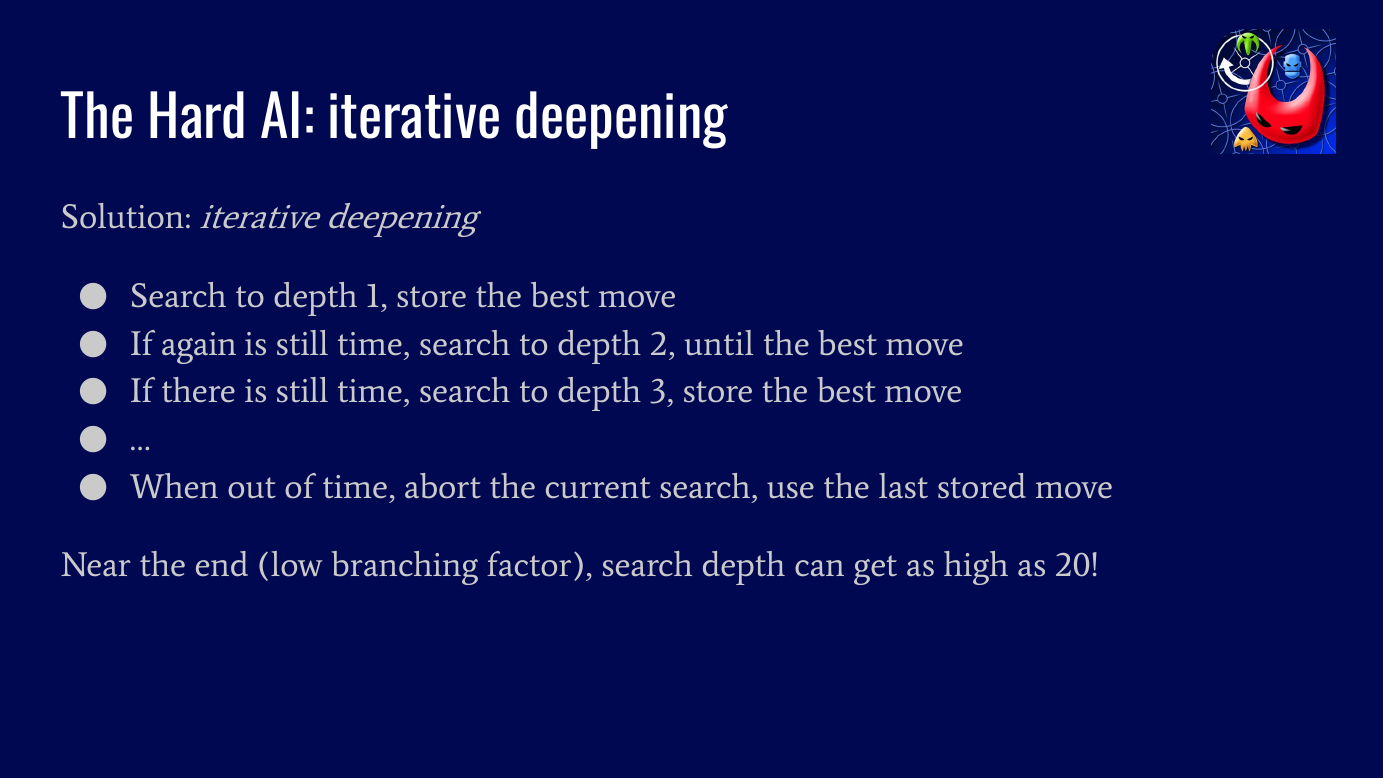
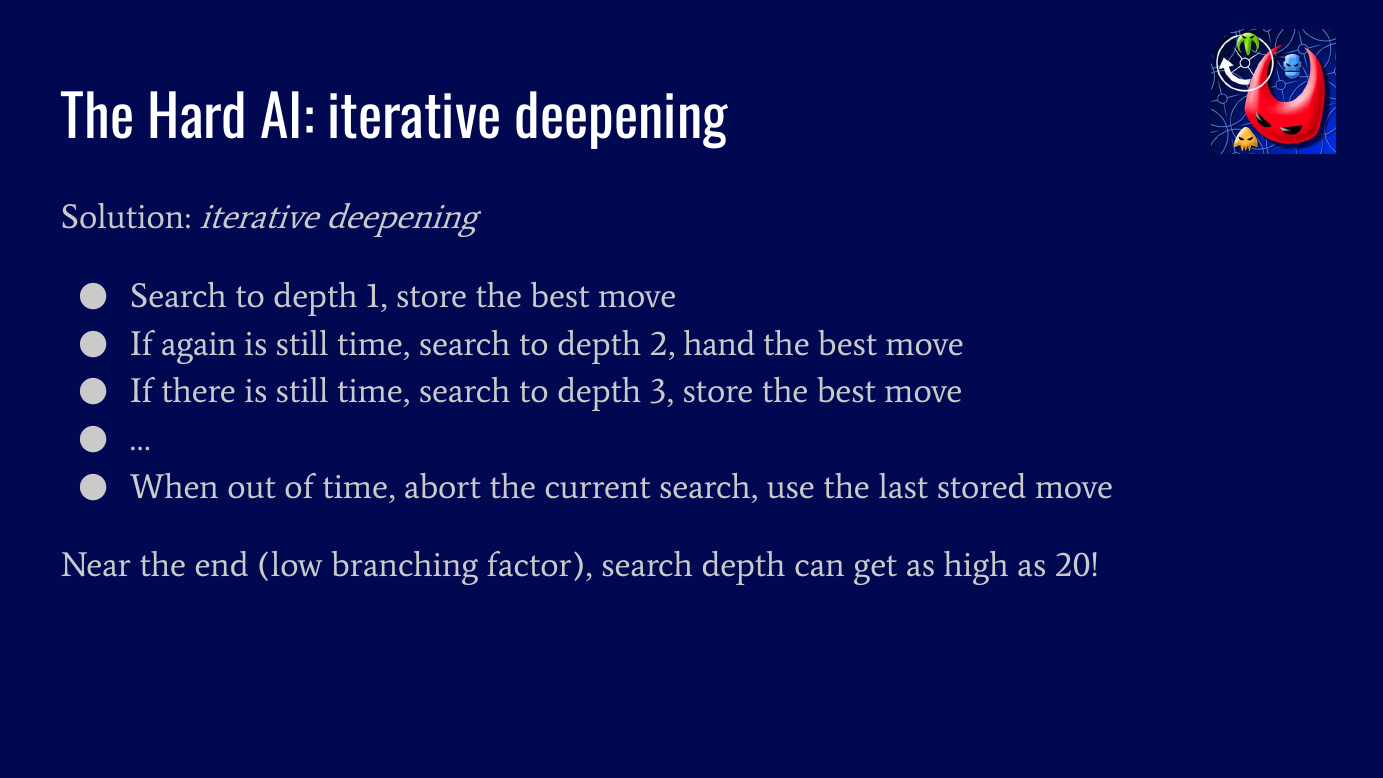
until: until -> hand
